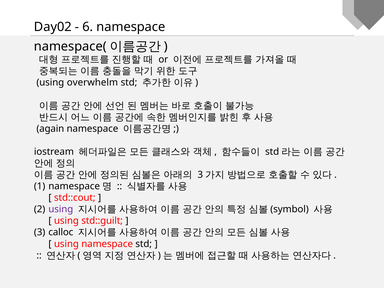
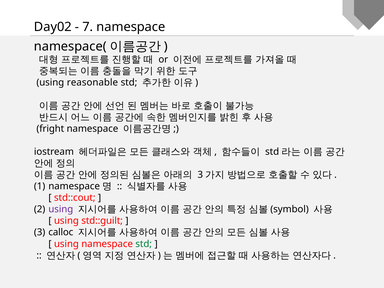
6: 6 -> 7
overwhelm: overwhelm -> reasonable
again: again -> fright
std at (144, 244) colour: black -> green
